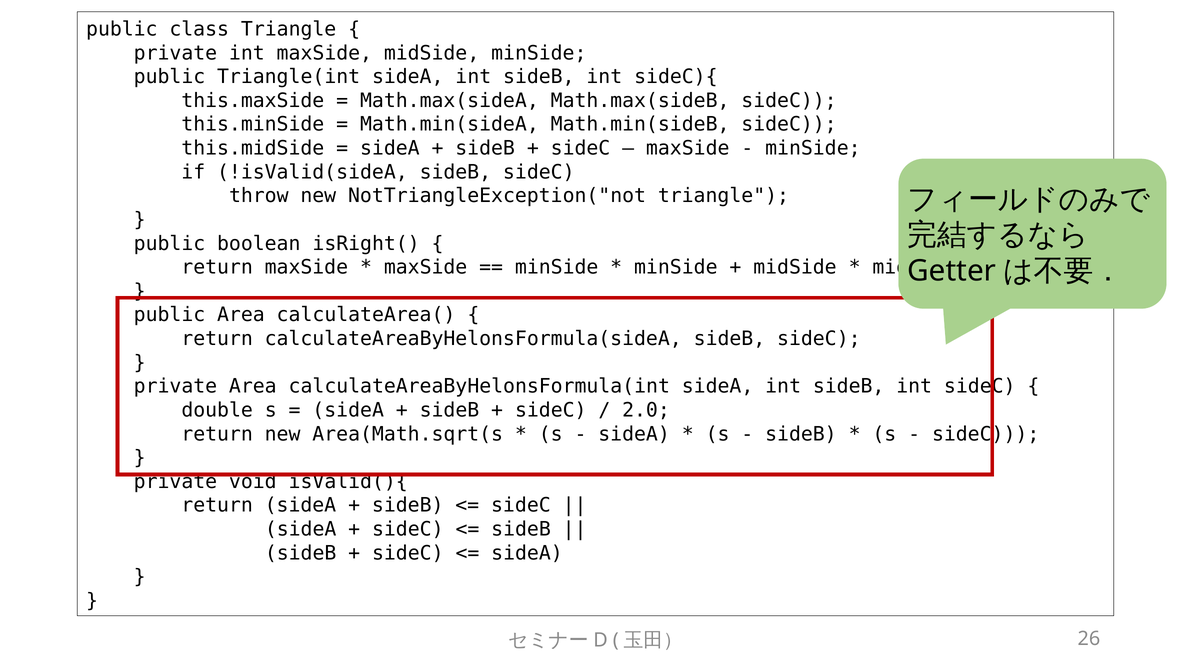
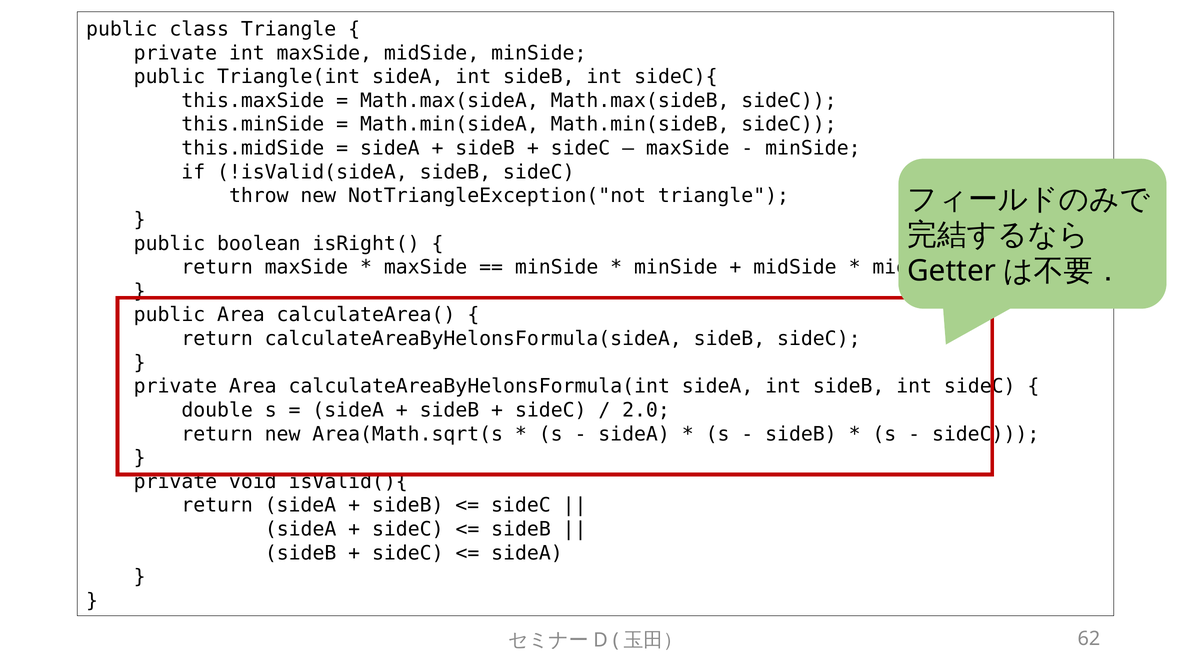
26: 26 -> 62
